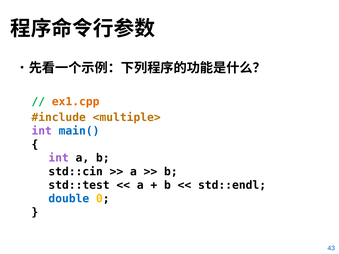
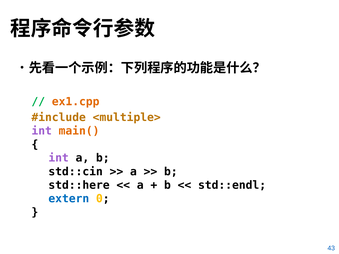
main( colour: blue -> orange
std::test: std::test -> std::here
double: double -> extern
